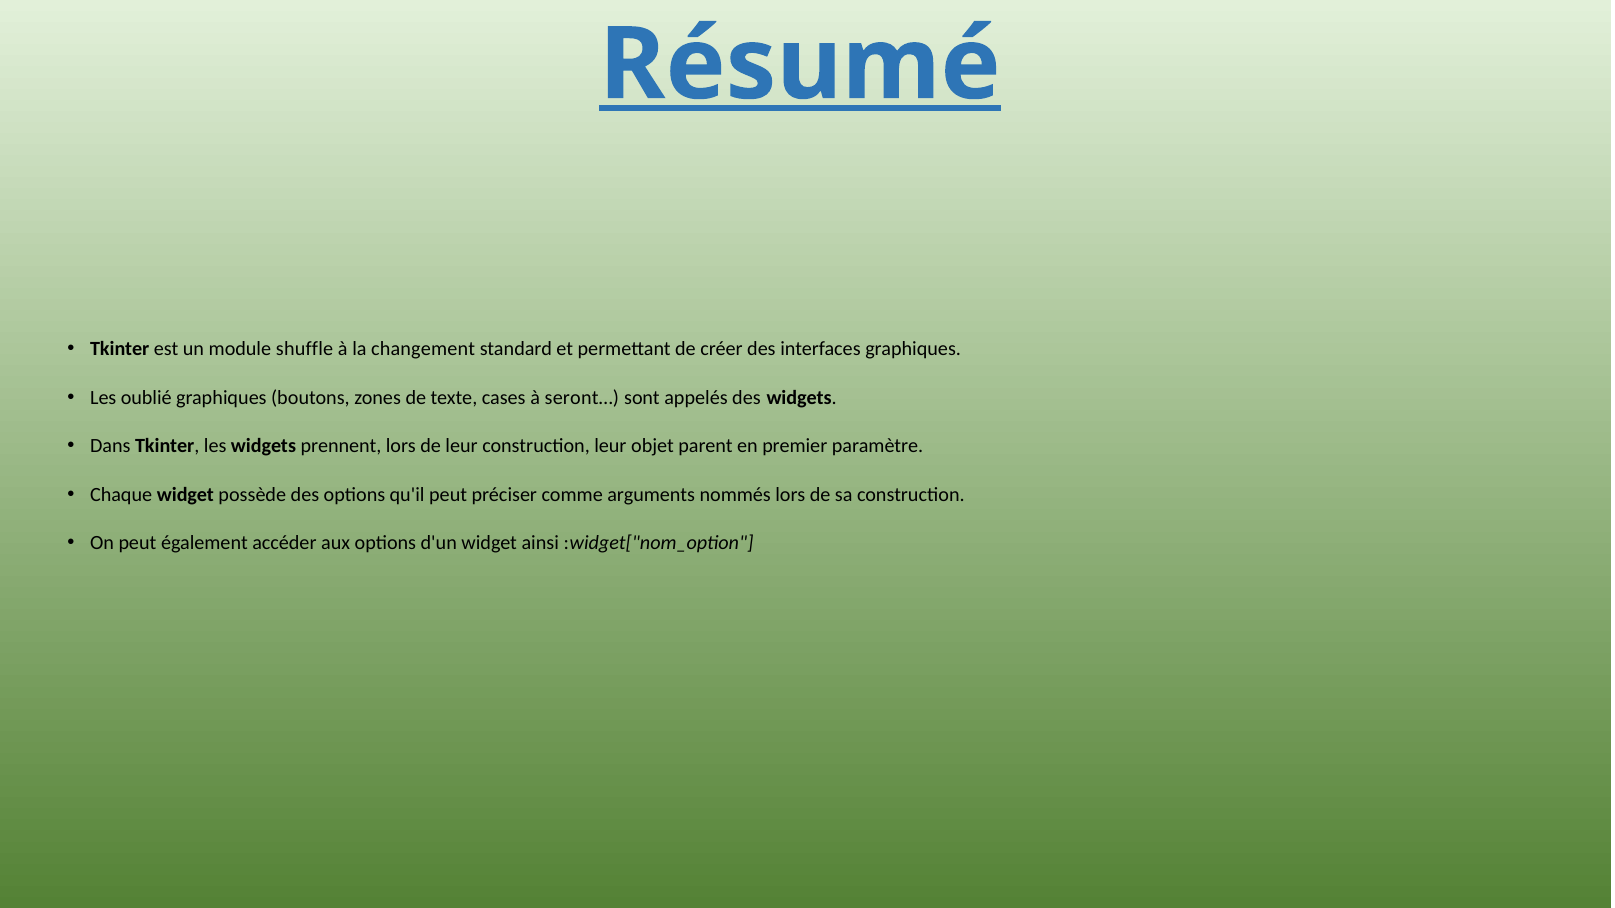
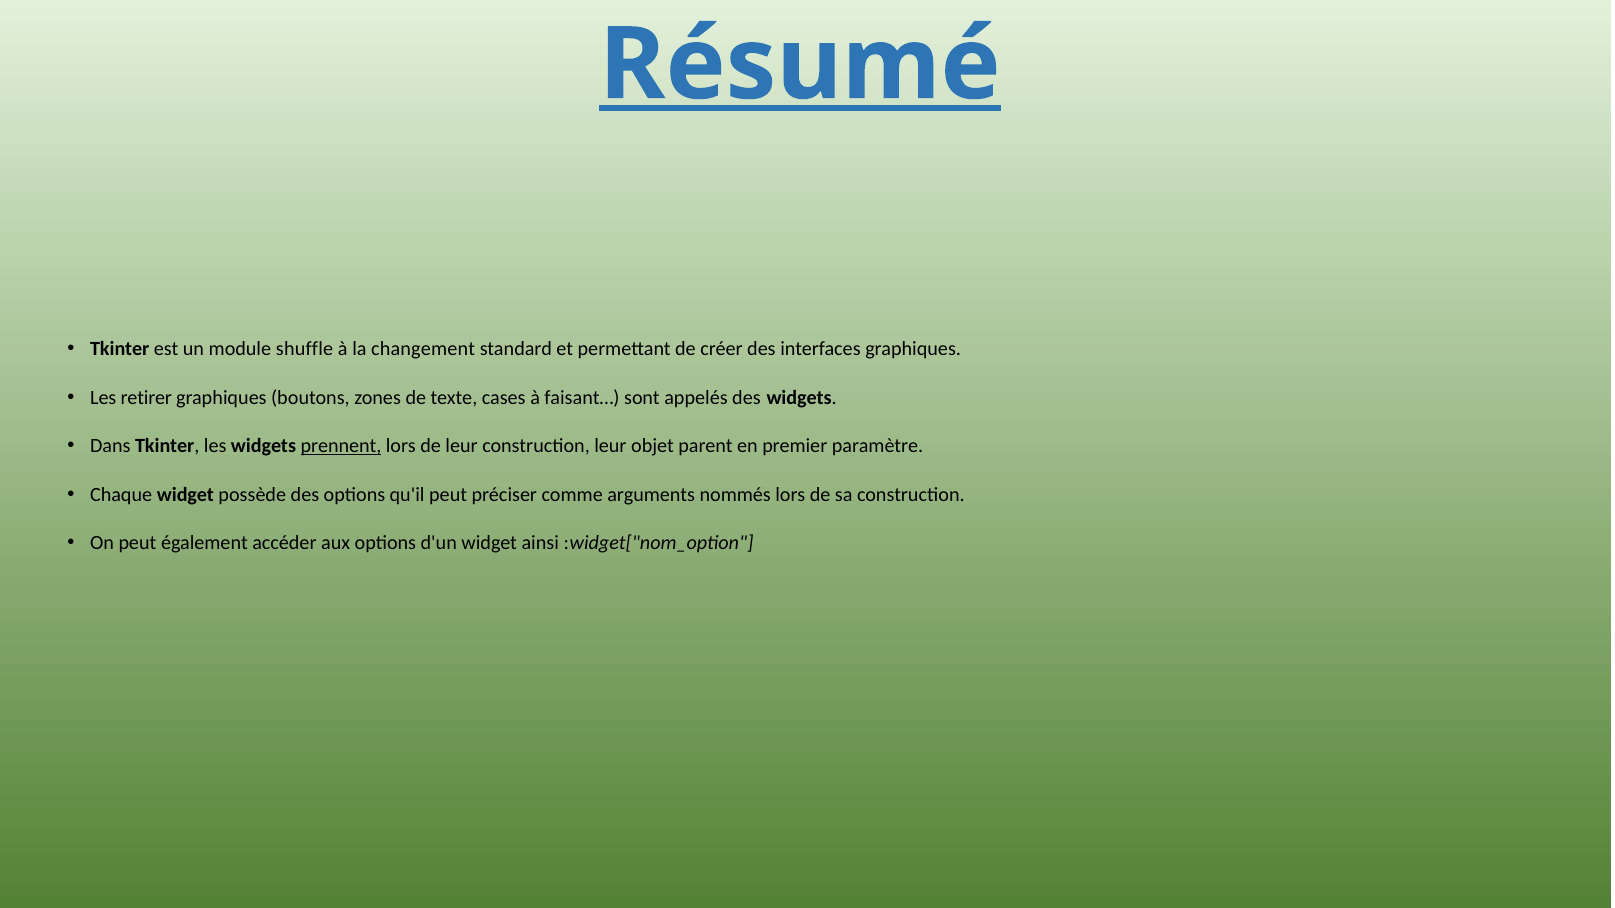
oublié: oublié -> retirer
seront…: seront… -> faisant…
prennent underline: none -> present
